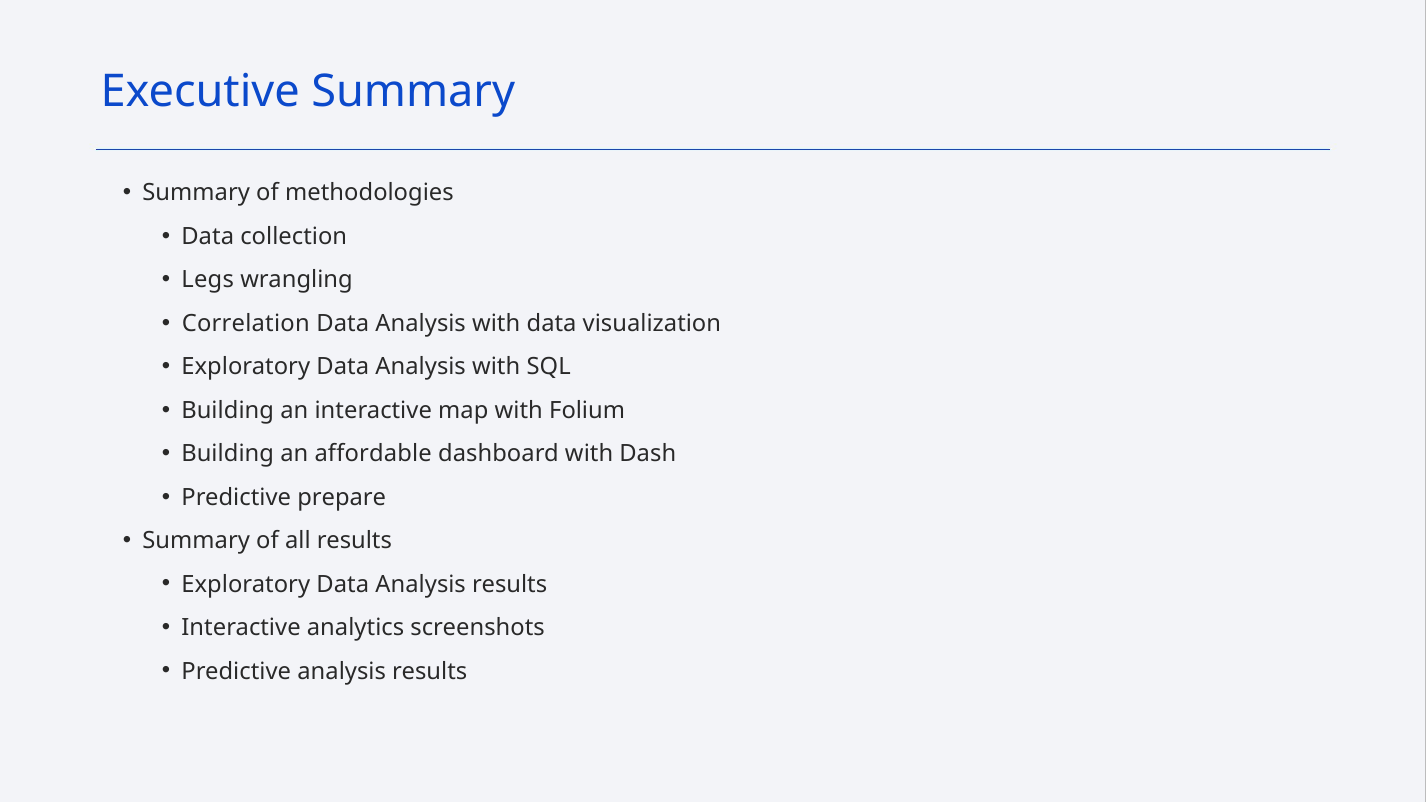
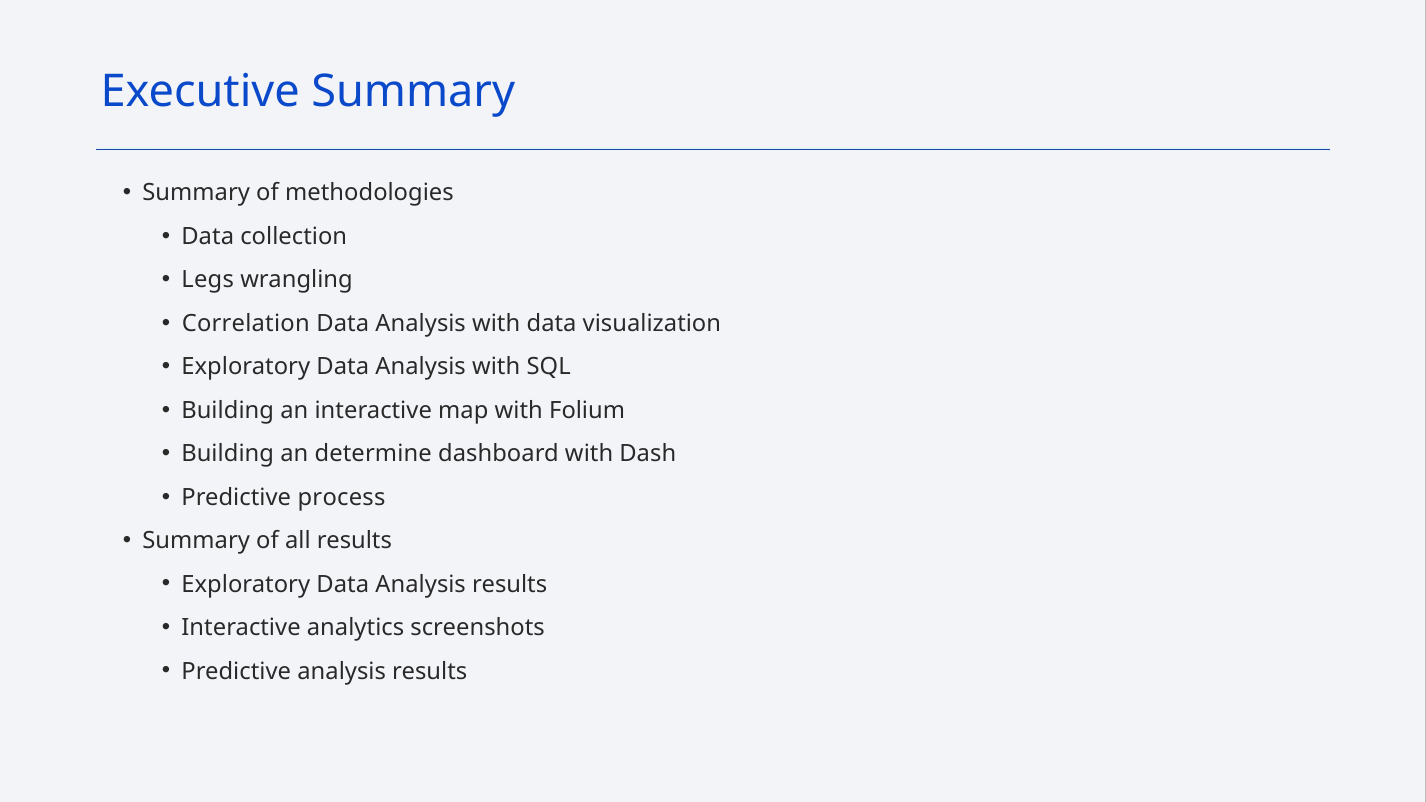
affordable: affordable -> determine
prepare: prepare -> process
